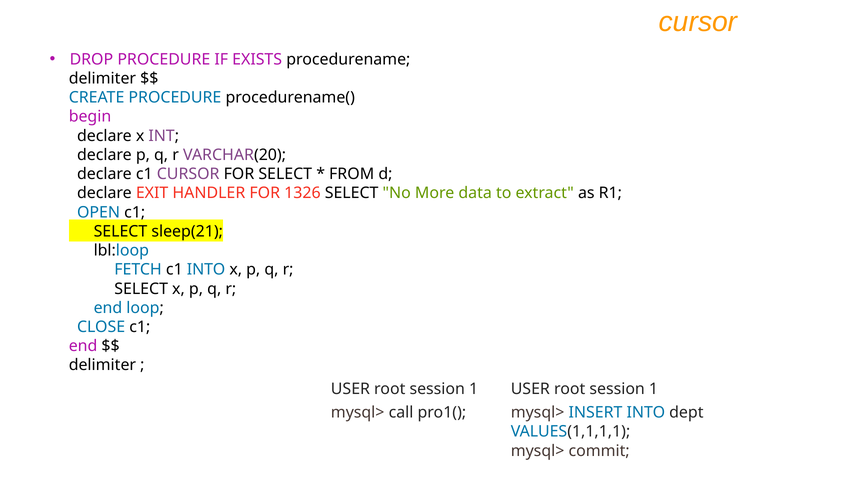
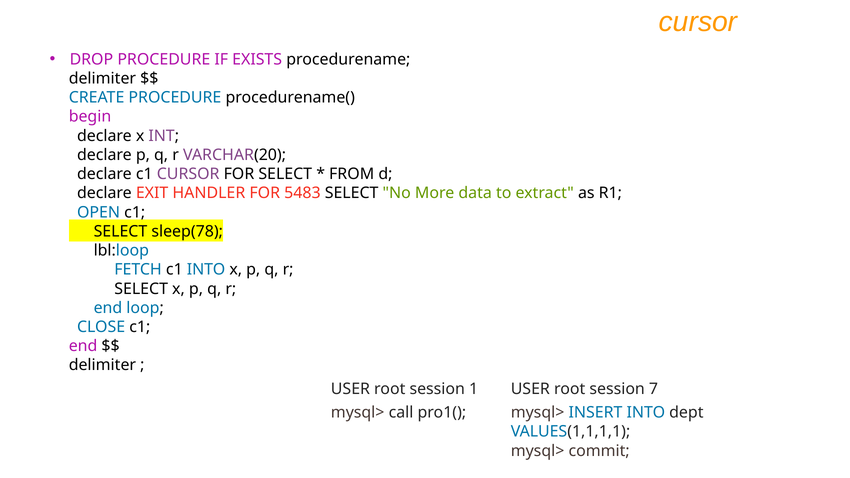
1326: 1326 -> 5483
sleep(21: sleep(21 -> sleep(78
1 at (654, 389): 1 -> 7
